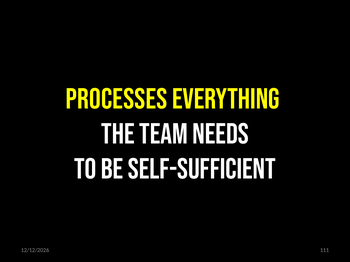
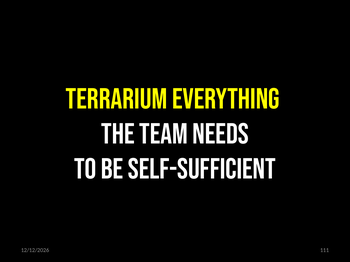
PROCESSES: PROCESSES -> TERRARIUM
